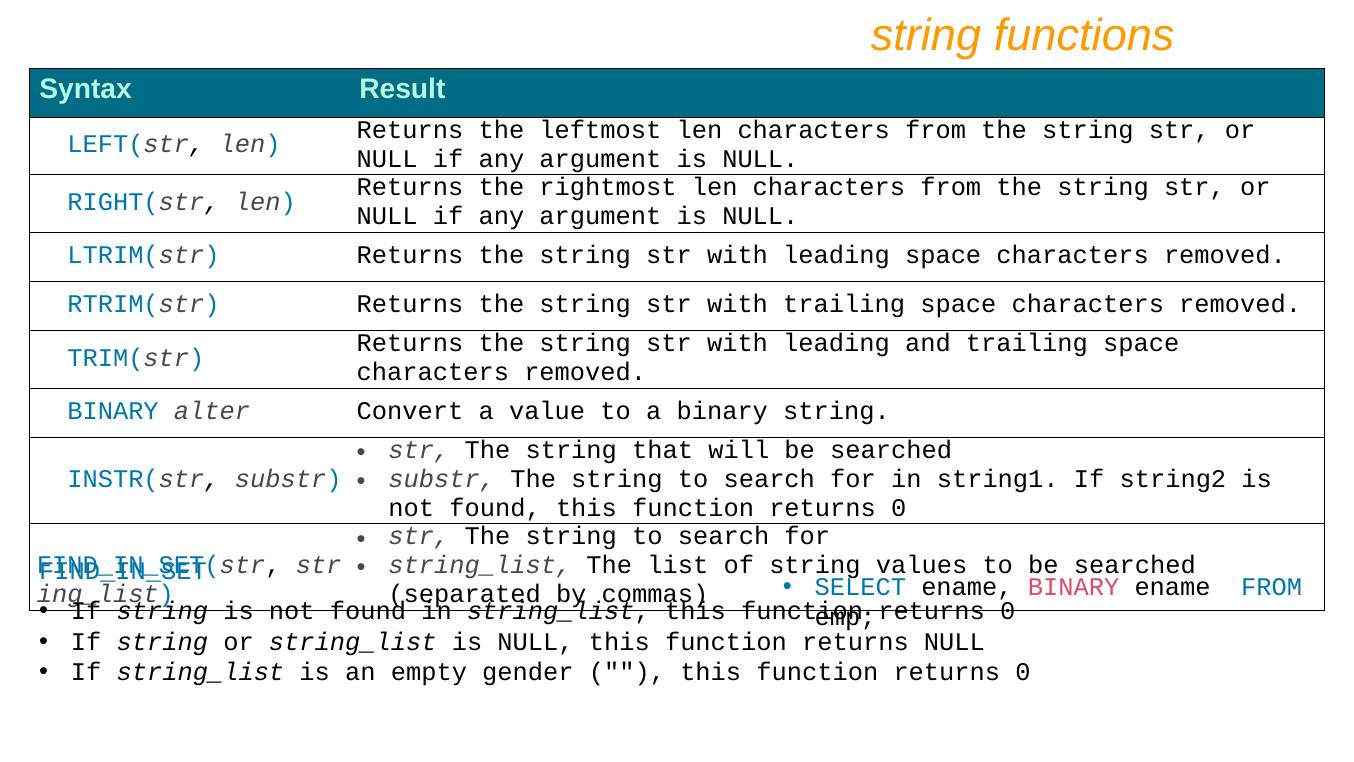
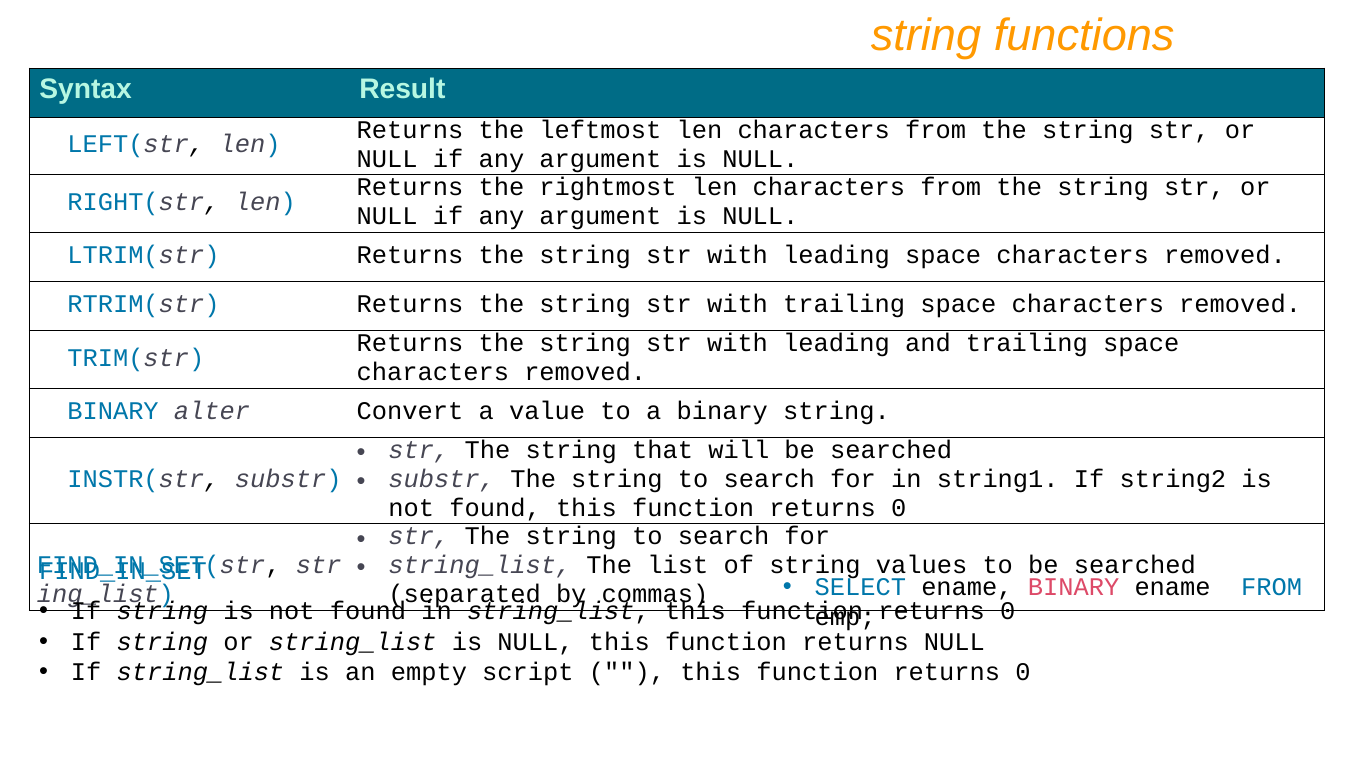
gender: gender -> script
